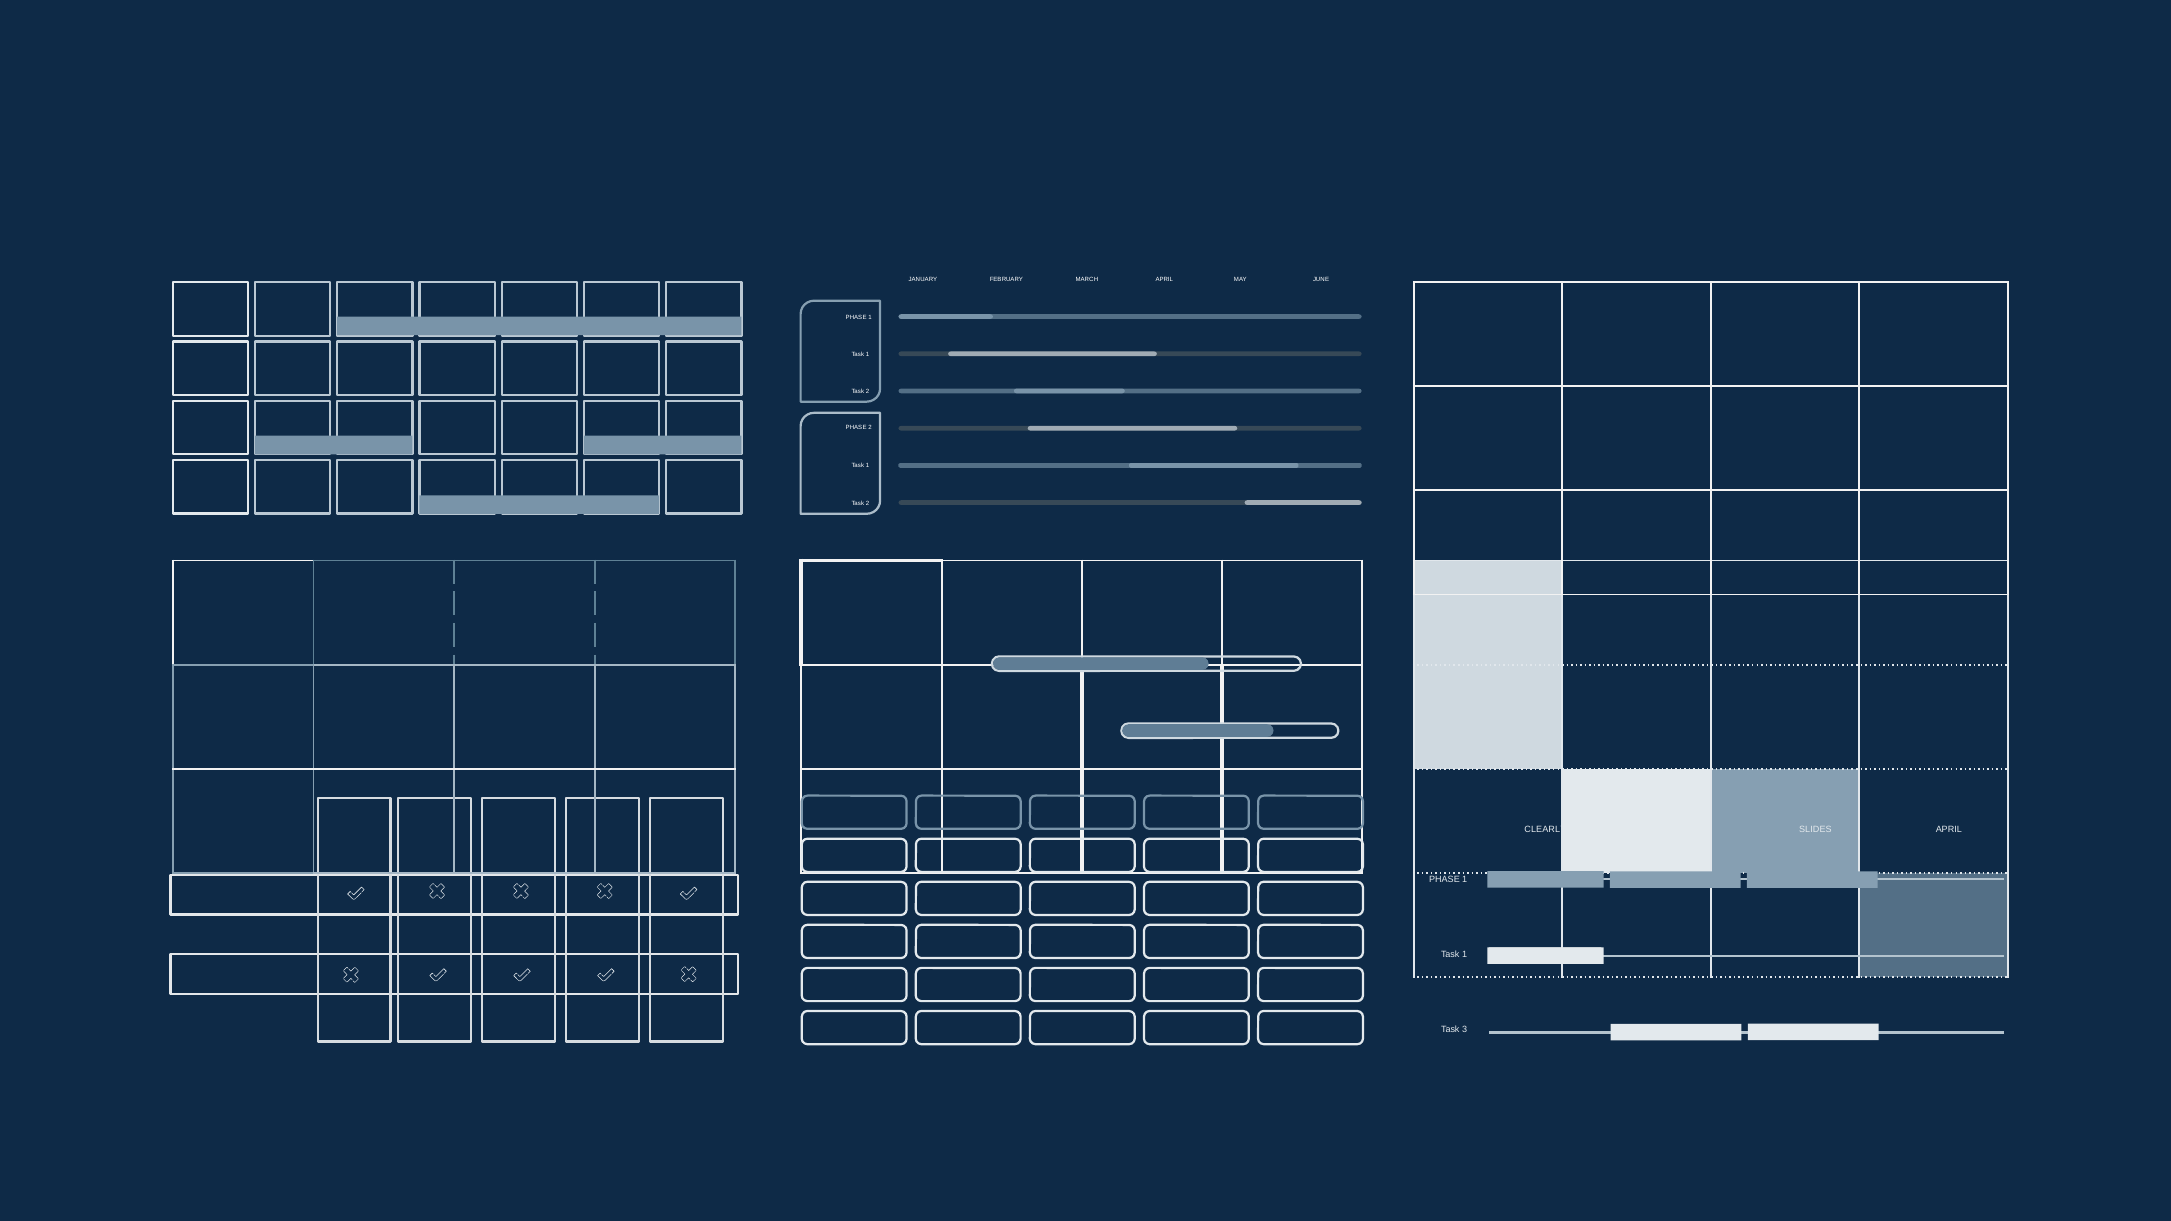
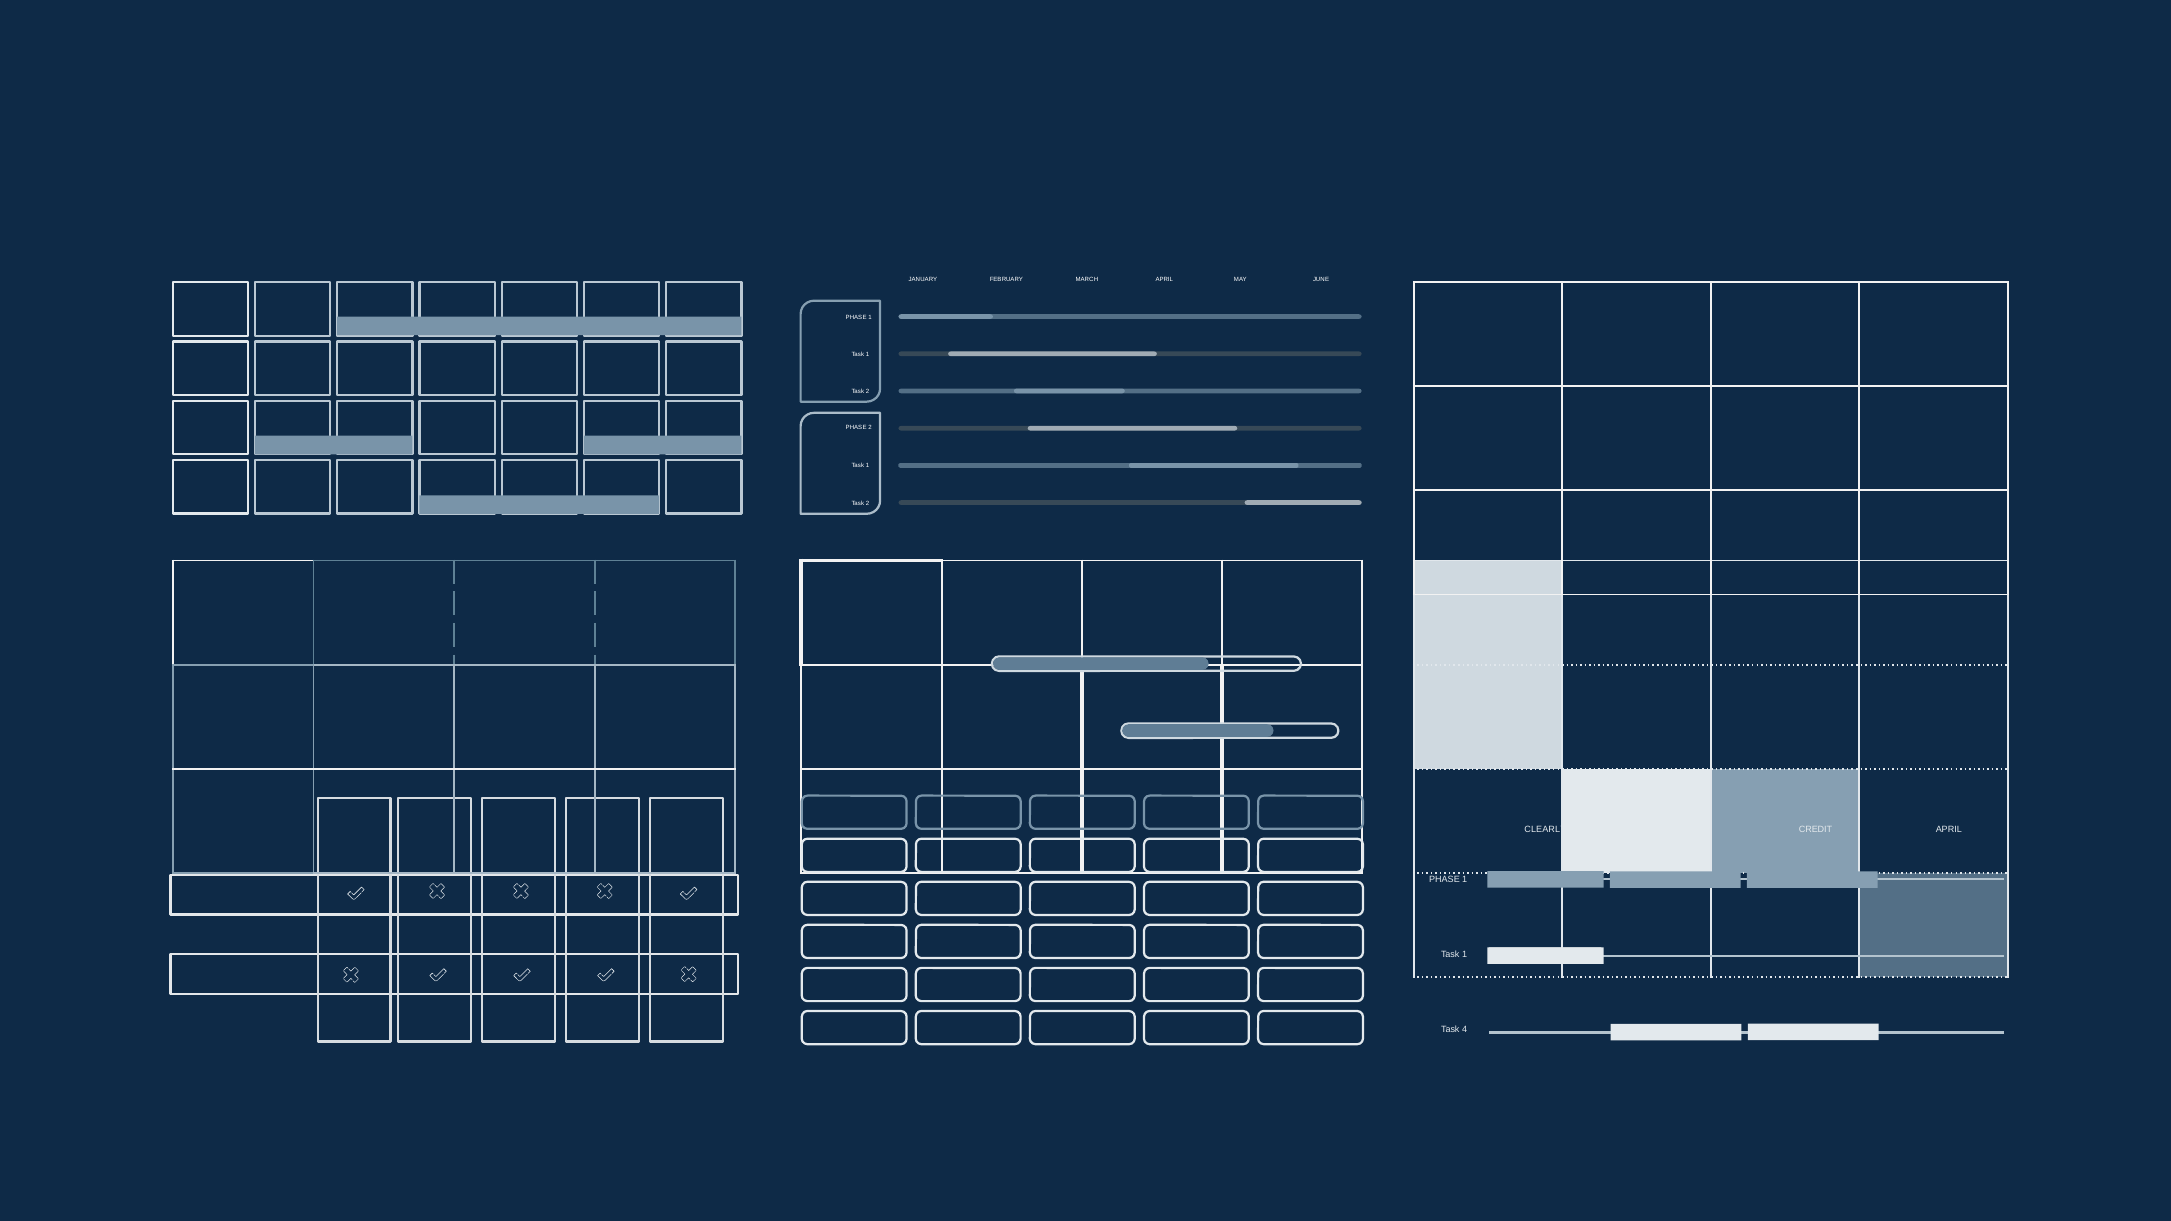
SLIDES: SLIDES -> CREDIT
3: 3 -> 4
